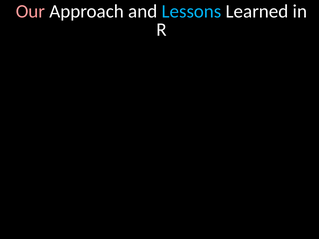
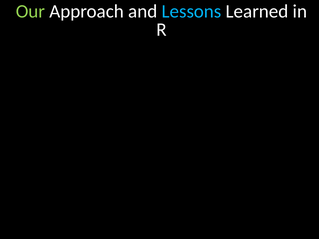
Our colour: pink -> light green
